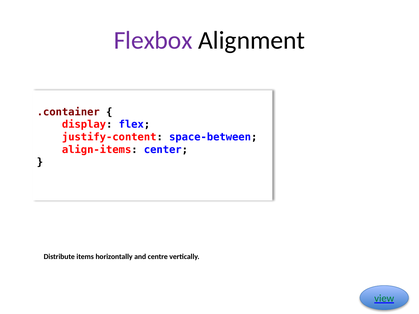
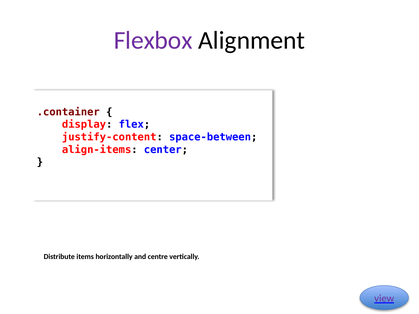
view colour: green -> purple
